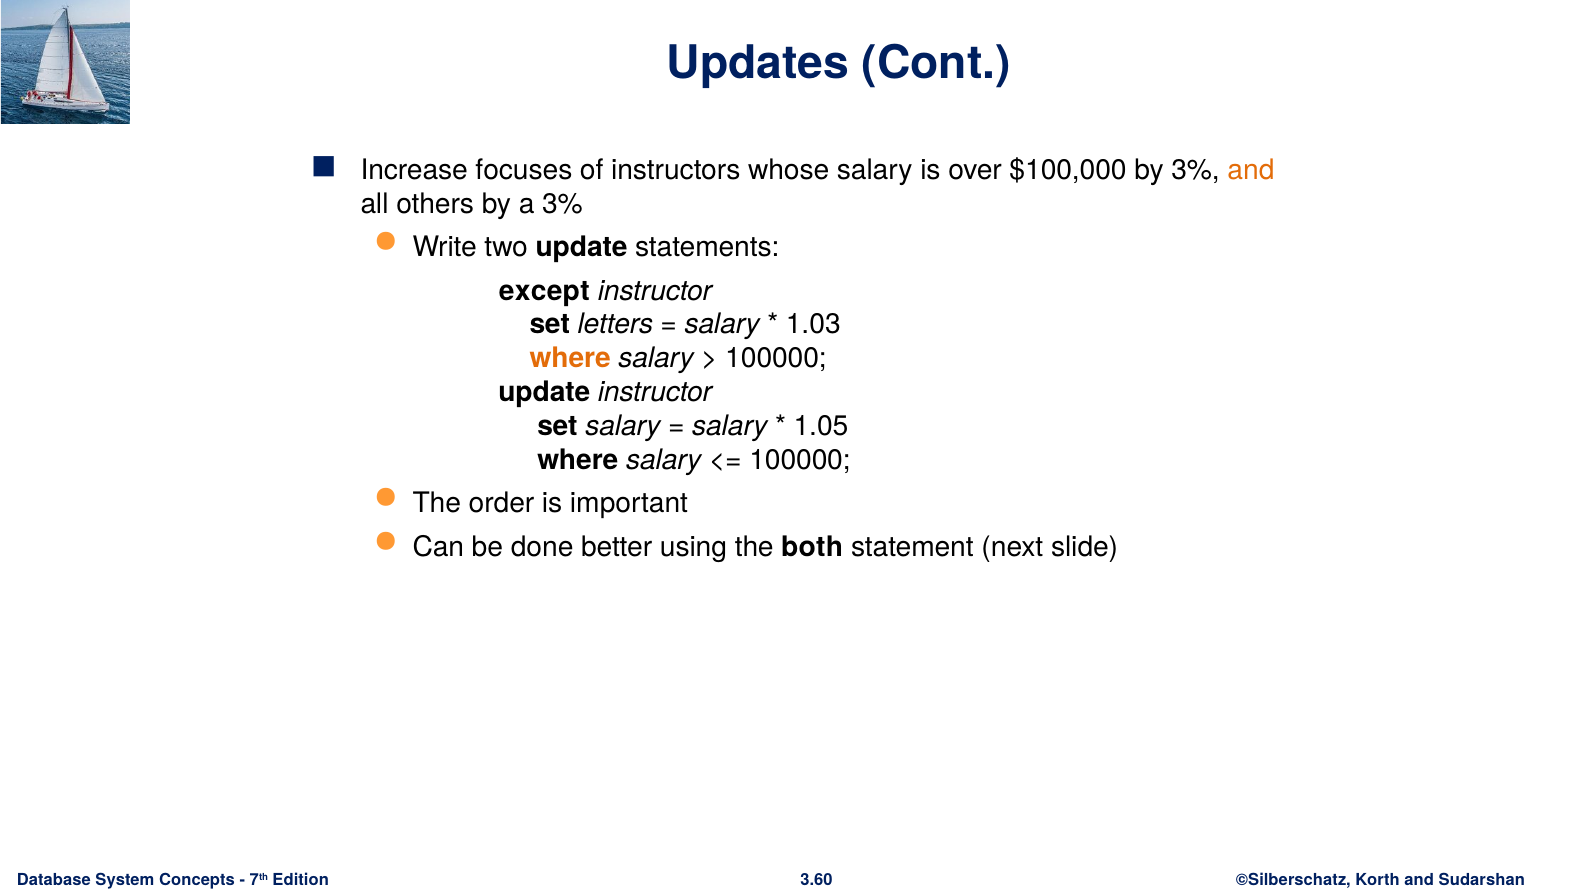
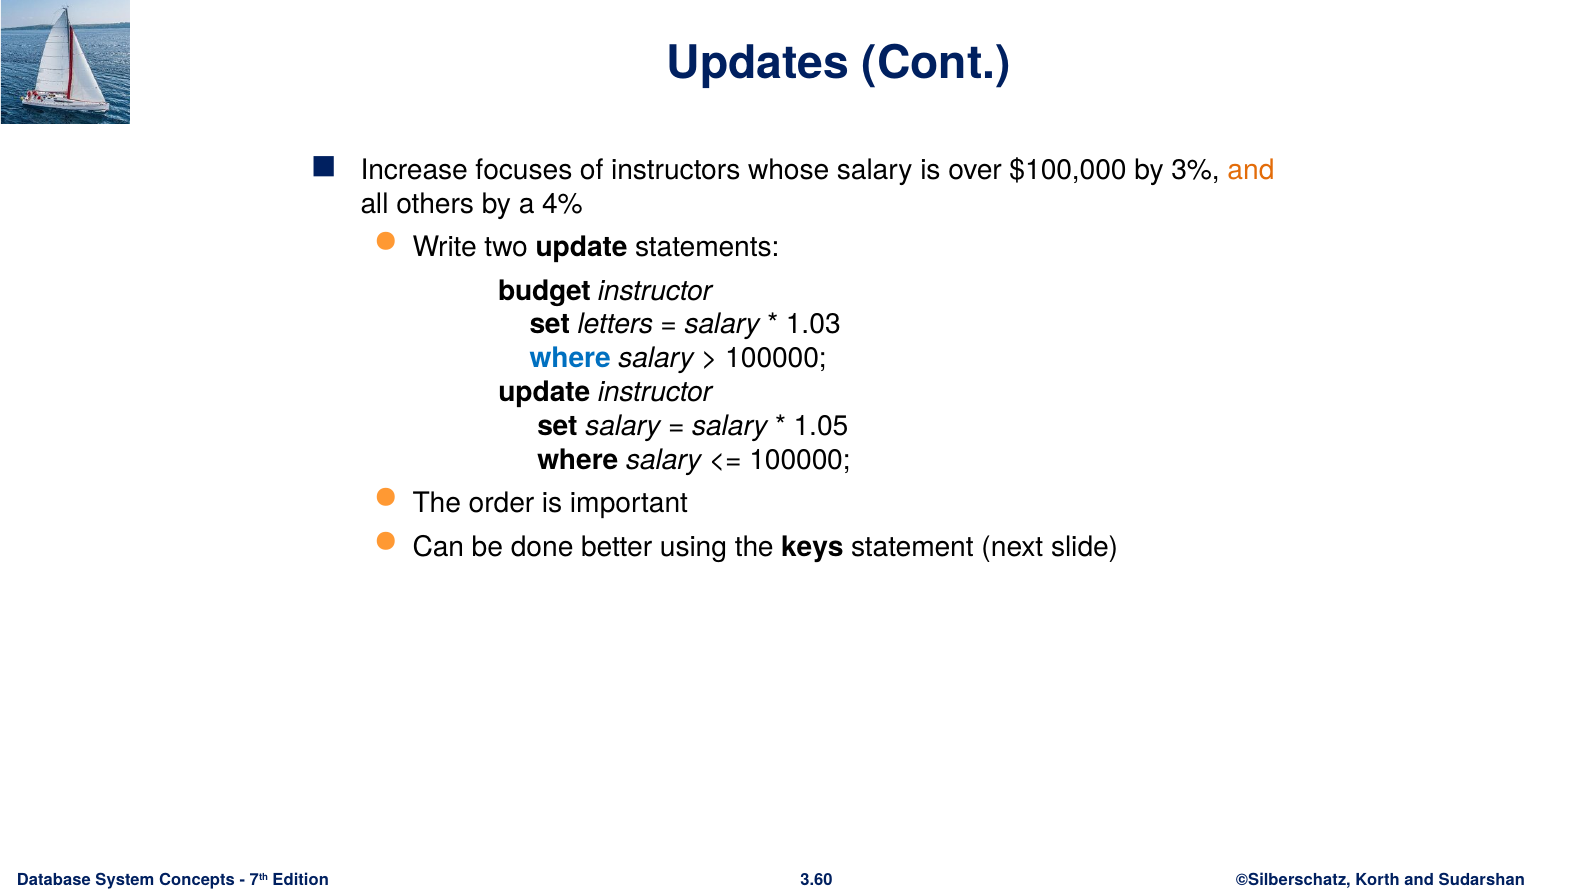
a 3%: 3% -> 4%
except: except -> budget
where at (570, 358) colour: orange -> blue
both: both -> keys
